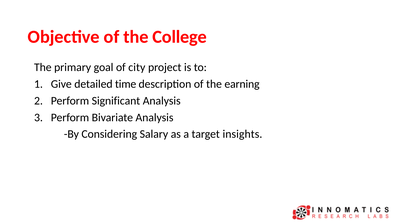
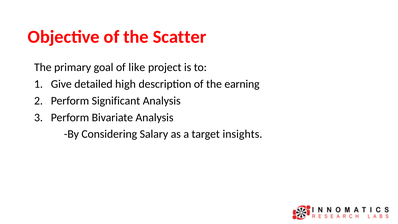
College: College -> Scatter
city: city -> like
time: time -> high
